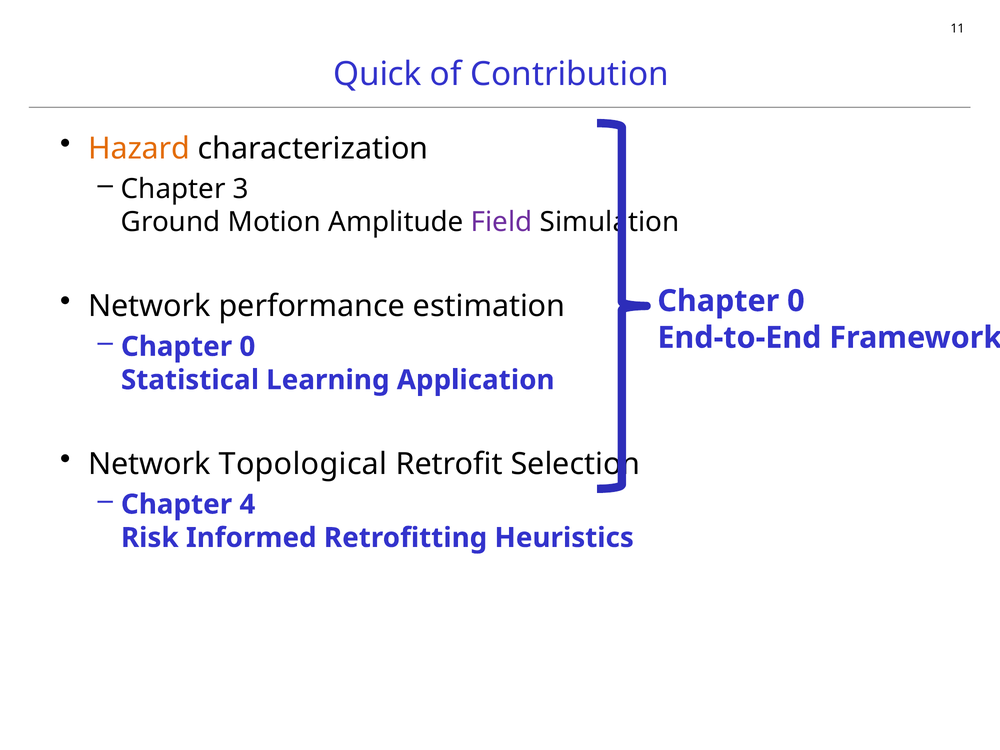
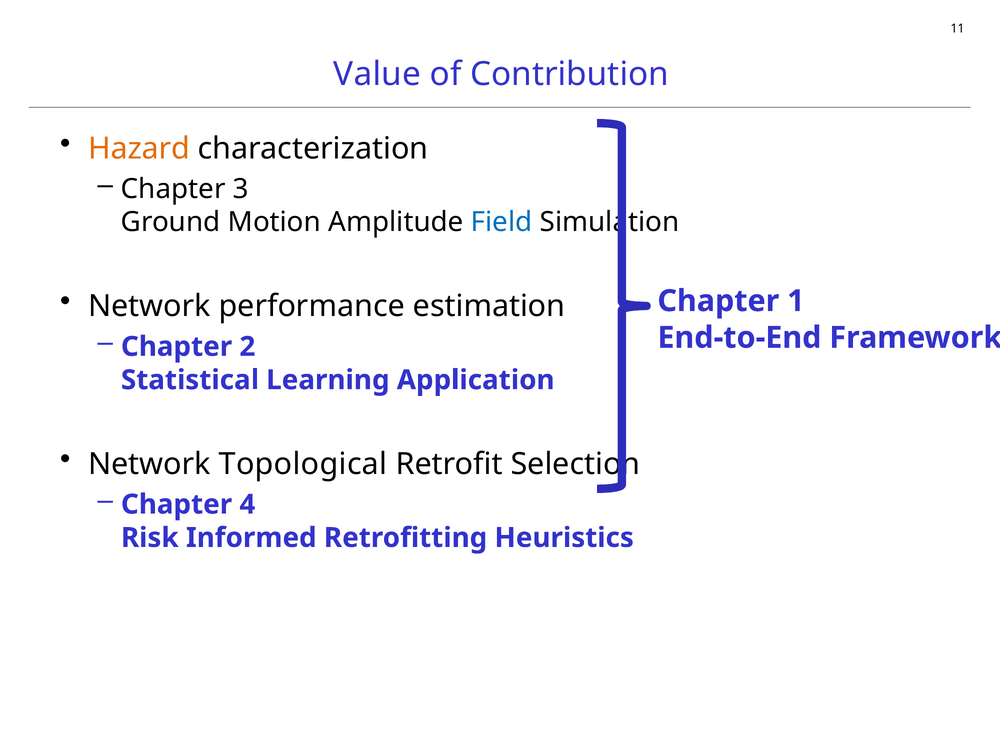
Quick: Quick -> Value
Field colour: purple -> blue
0 at (796, 301): 0 -> 1
0 at (247, 347): 0 -> 2
